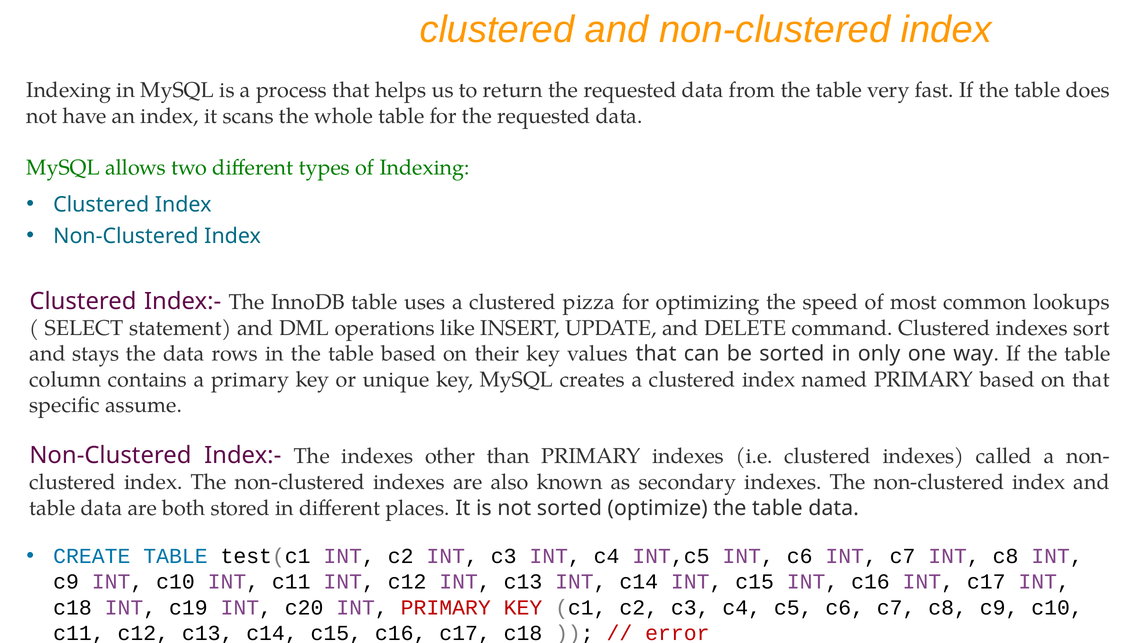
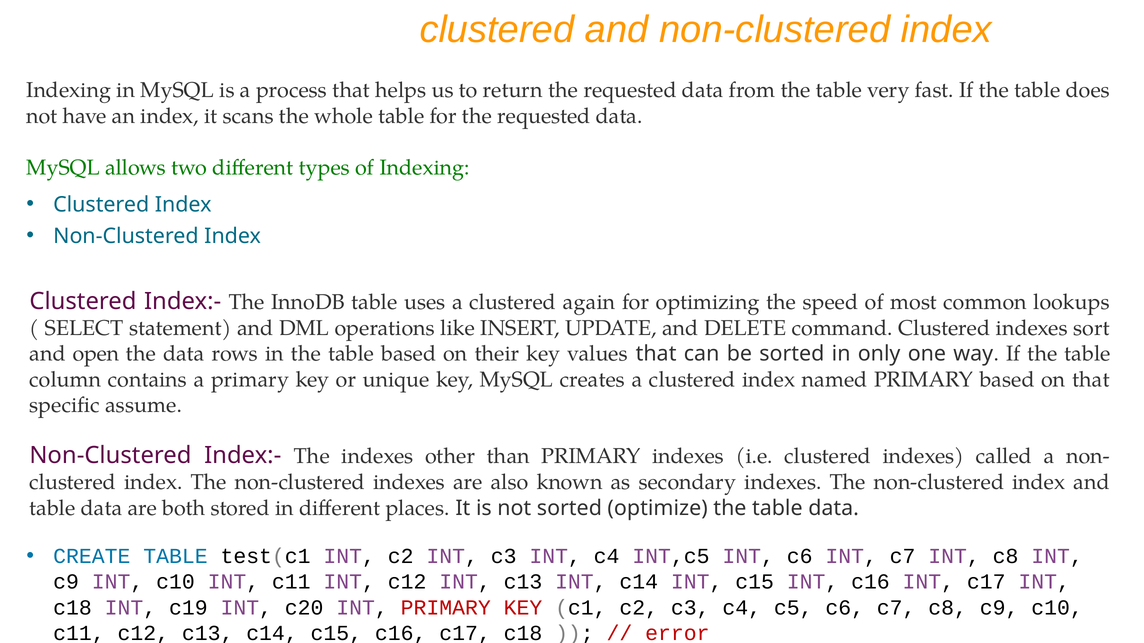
pizza: pizza -> again
stays: stays -> open
